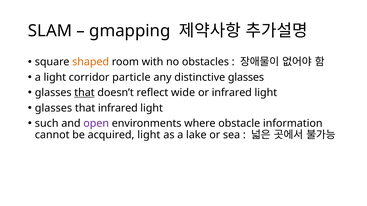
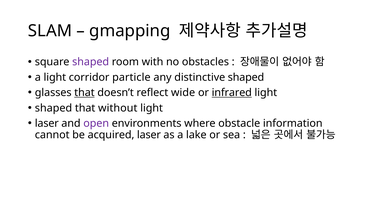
shaped at (91, 62) colour: orange -> purple
distinctive glasses: glasses -> shaped
infrared at (232, 93) underline: none -> present
glasses at (53, 108): glasses -> shaped
that infrared: infrared -> without
such at (47, 124): such -> laser
acquired light: light -> laser
